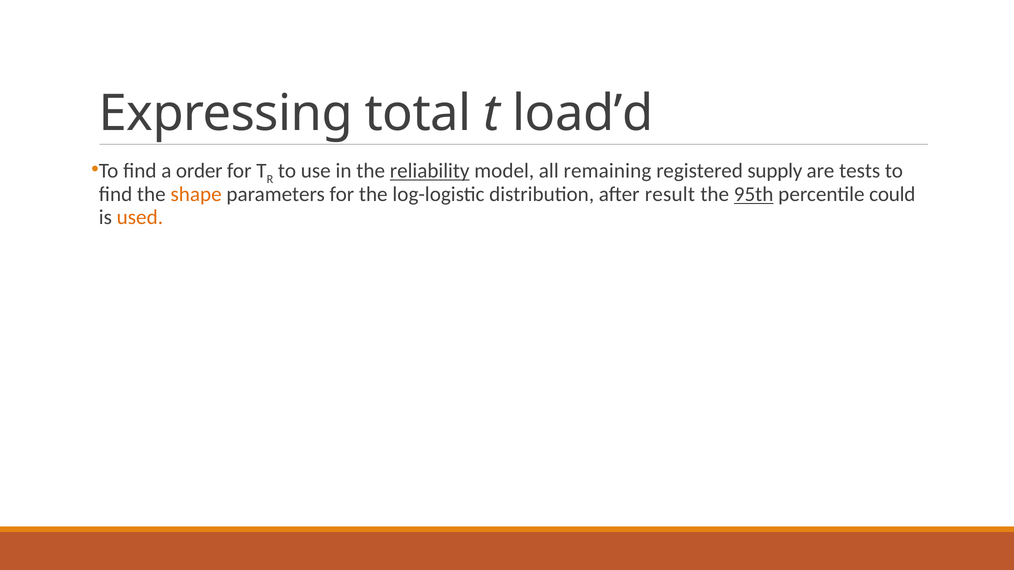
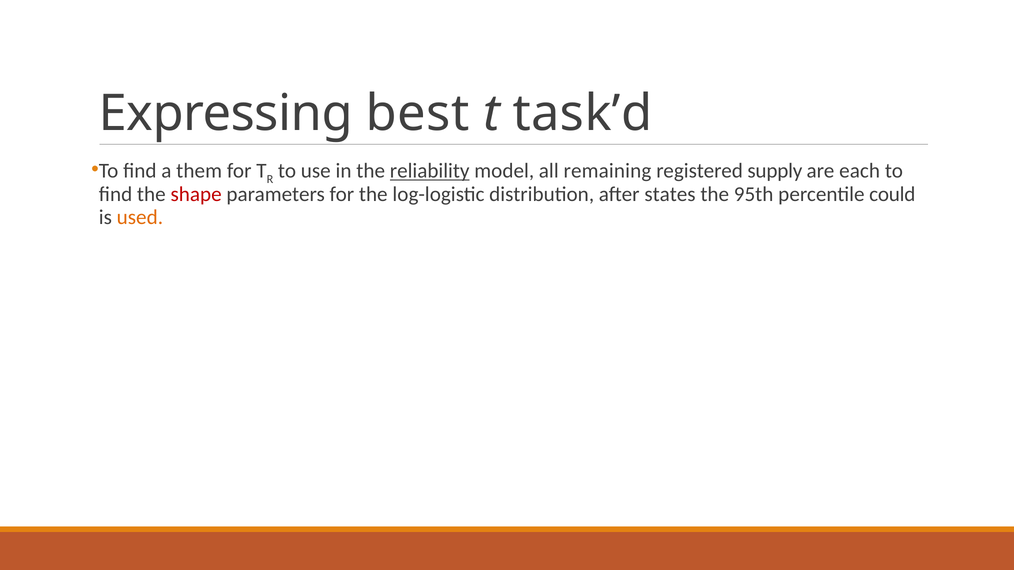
total: total -> best
load’d: load’d -> task’d
order: order -> them
tests: tests -> each
shape colour: orange -> red
result: result -> states
95th underline: present -> none
